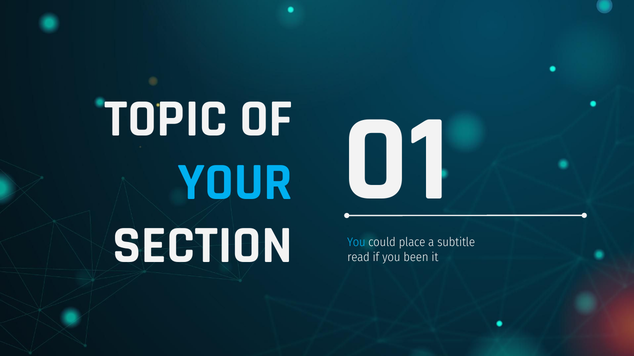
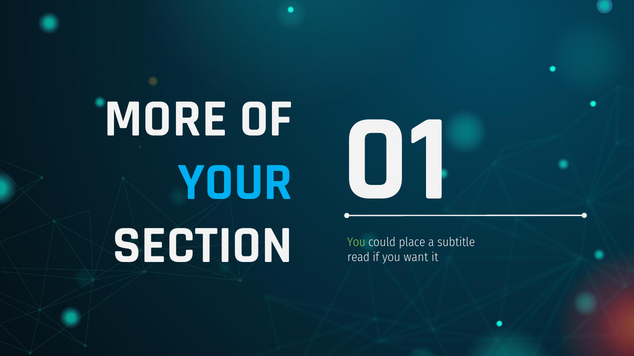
TOPIC: TOPIC -> MORE
You at (356, 243) colour: light blue -> light green
been: been -> want
